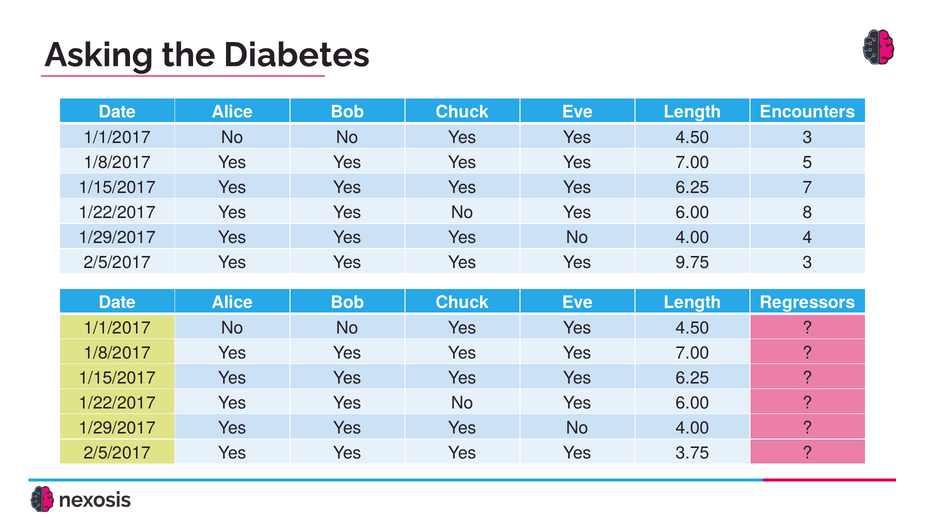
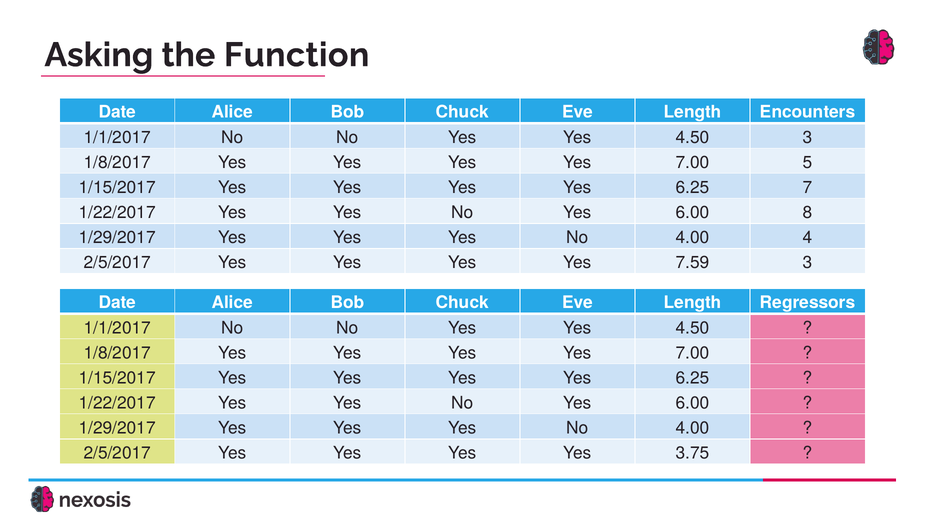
Diabetes: Diabetes -> Function
9.75: 9.75 -> 7.59
